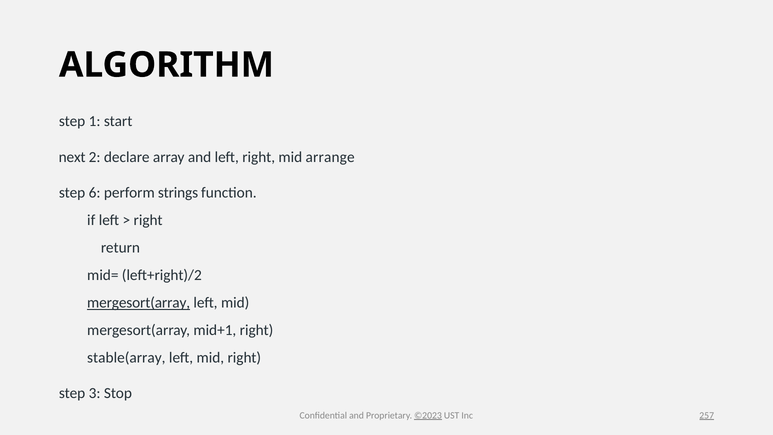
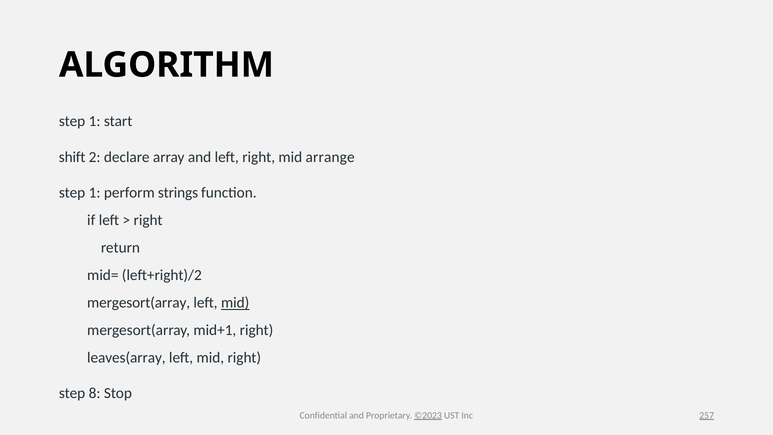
next: next -> shift
6 at (95, 193): 6 -> 1
mergesort(array at (139, 303) underline: present -> none
mid at (235, 303) underline: none -> present
stable(array: stable(array -> leaves(array
3: 3 -> 8
